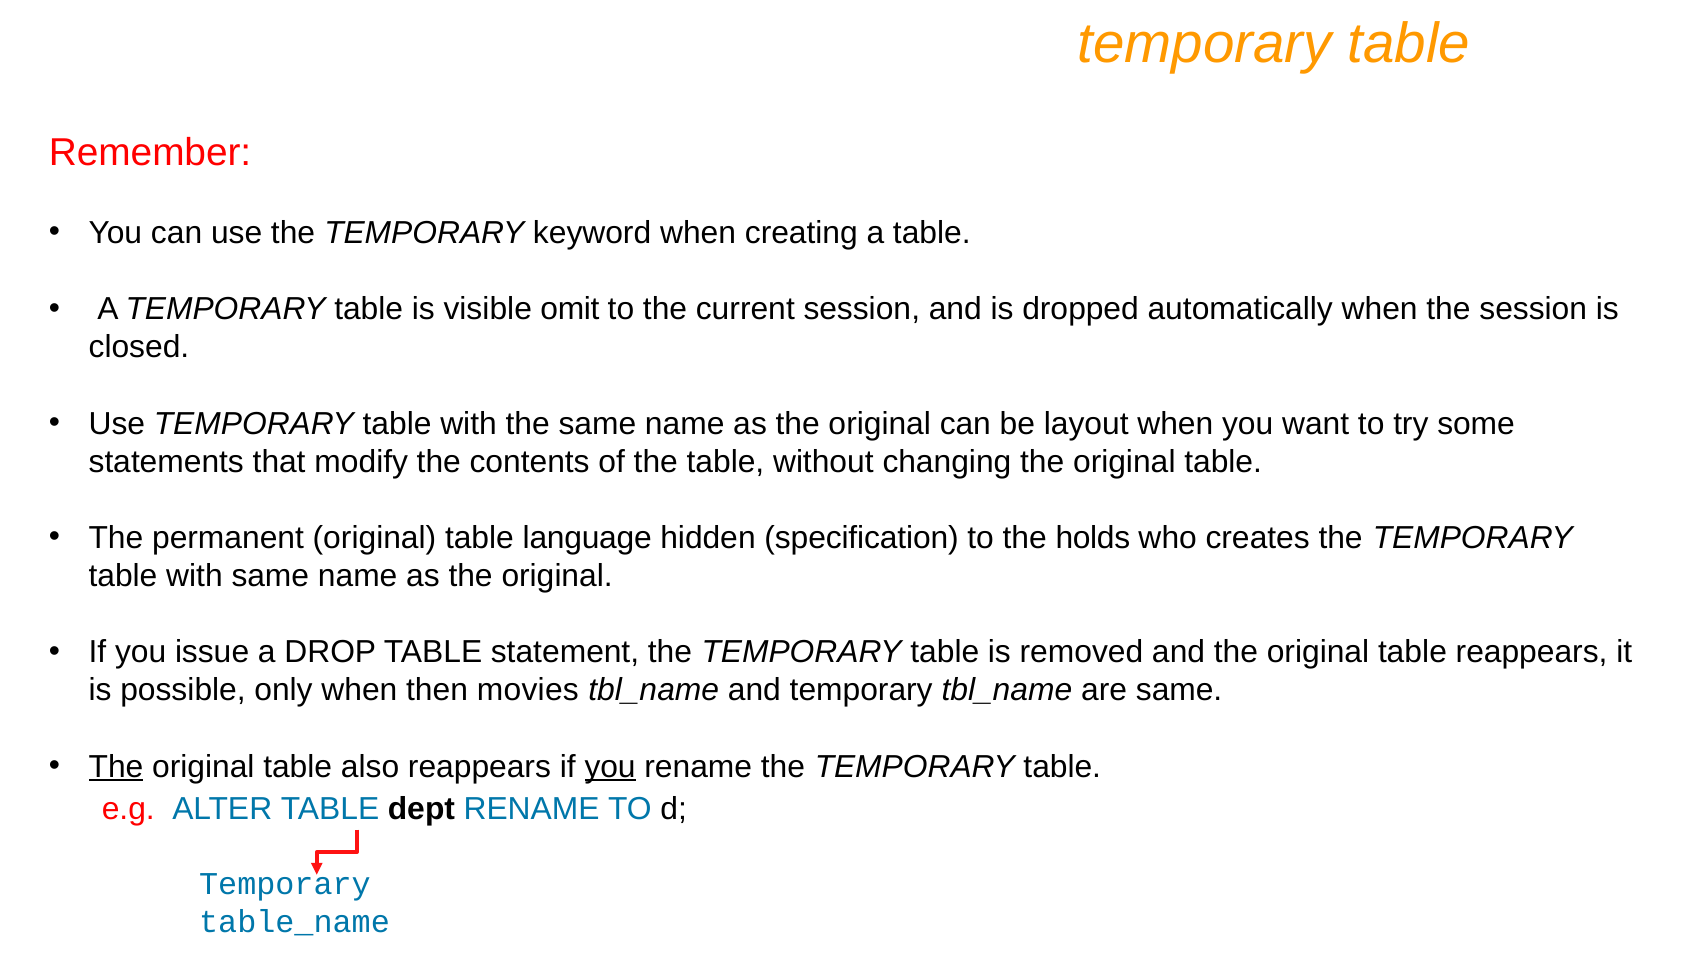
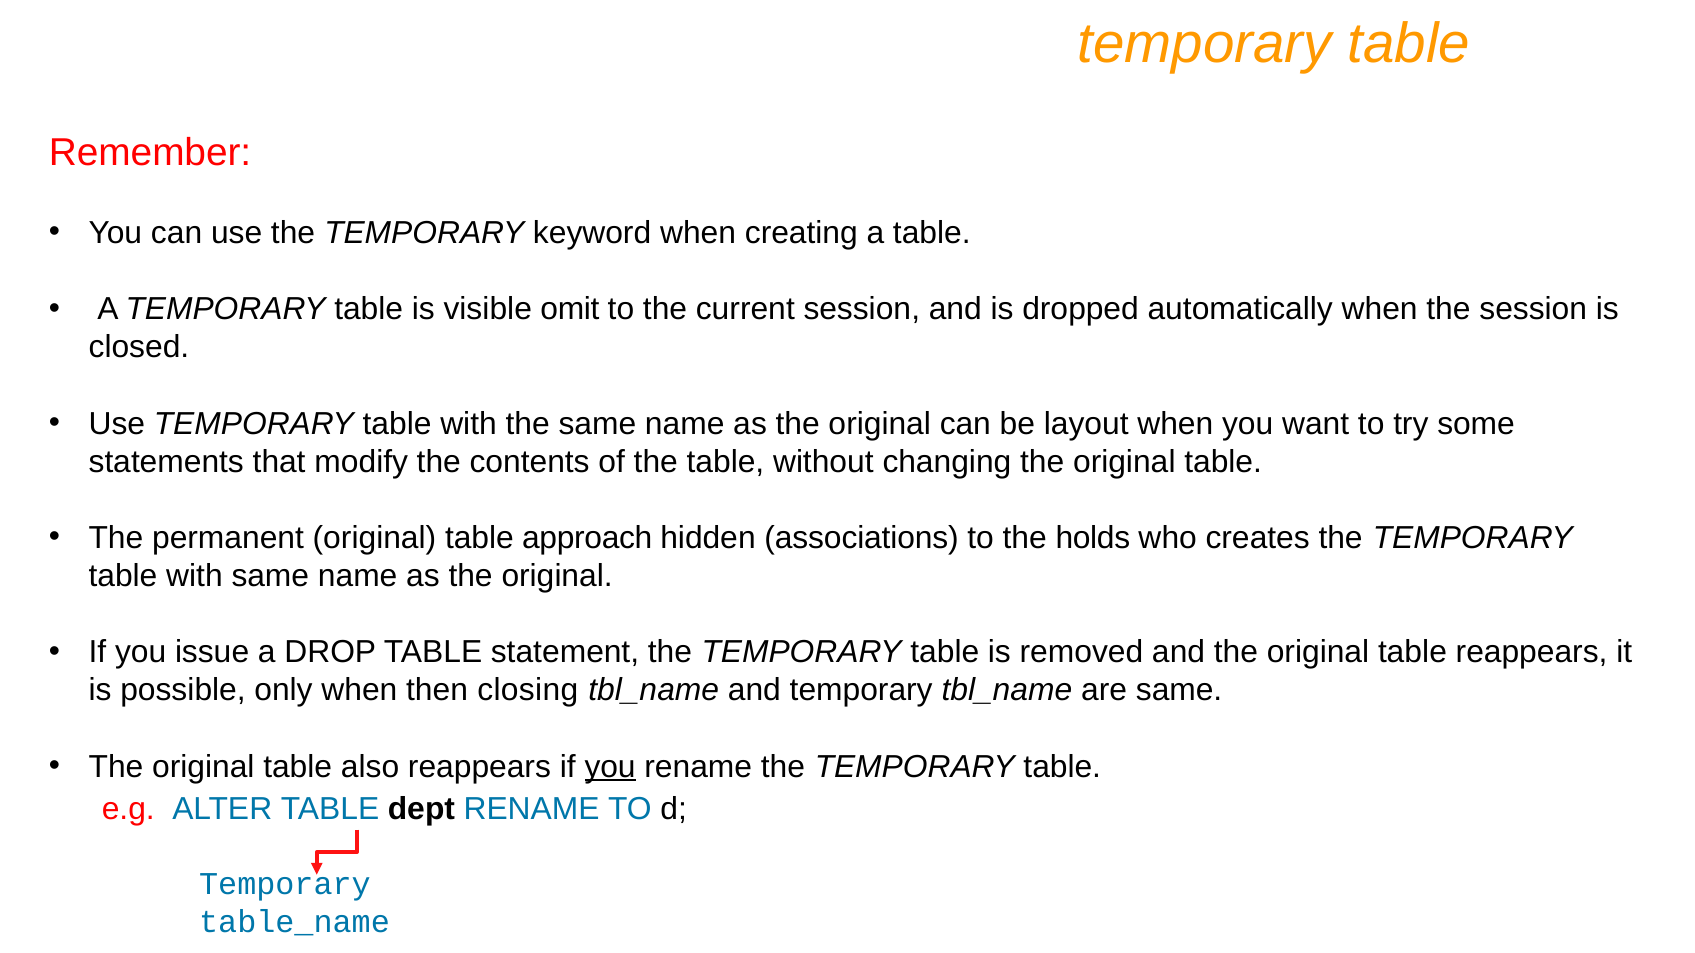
language: language -> approach
specification: specification -> associations
movies: movies -> closing
The at (116, 767) underline: present -> none
